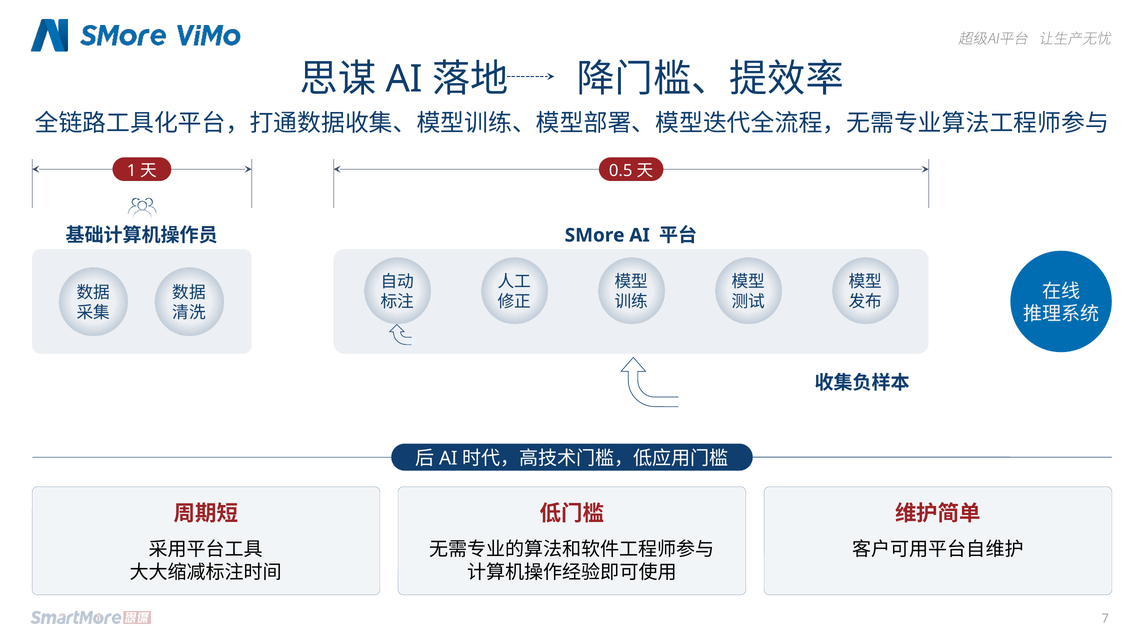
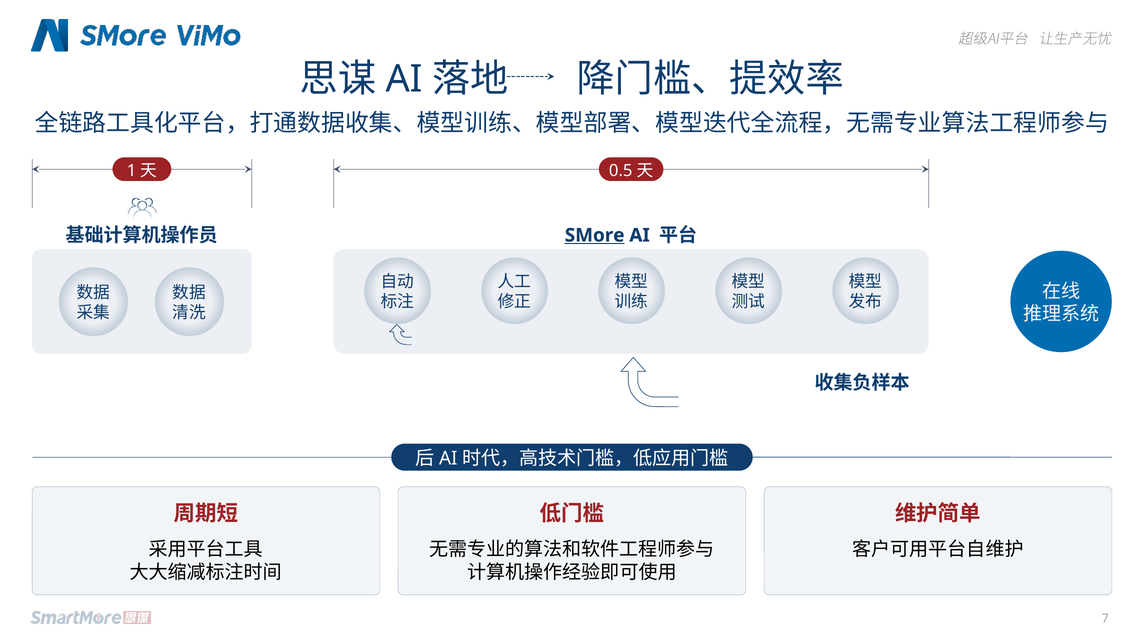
SMore underline: none -> present
